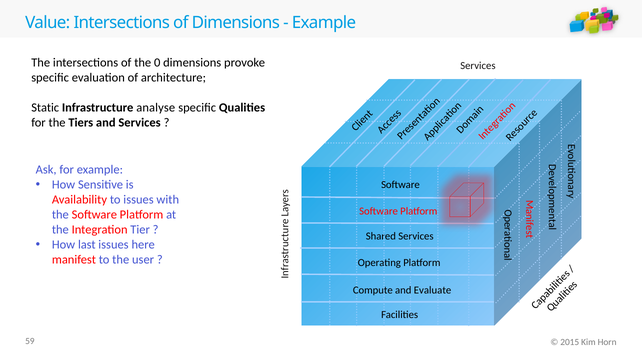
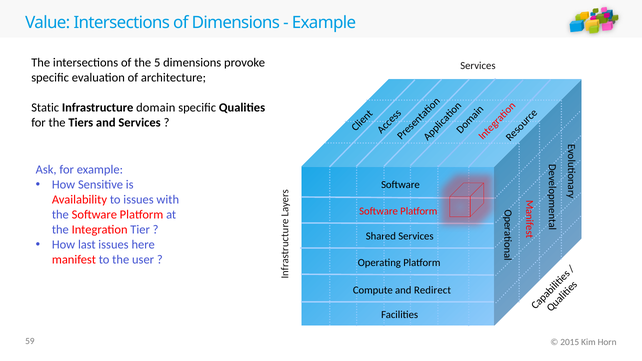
0: 0 -> 5
analyse: analyse -> domain
Evaluate: Evaluate -> Redirect
